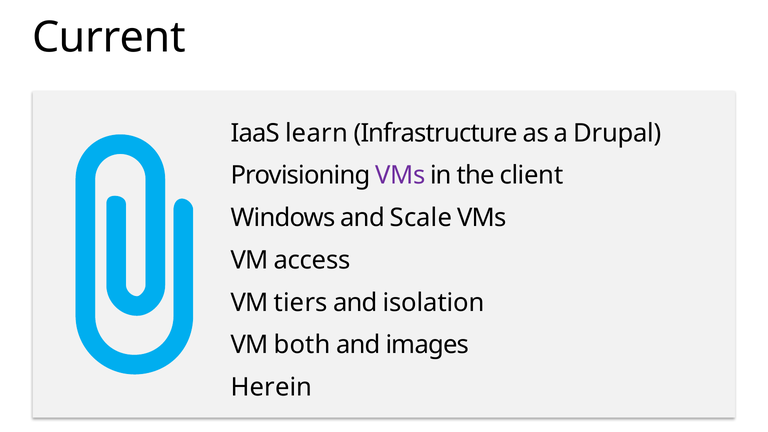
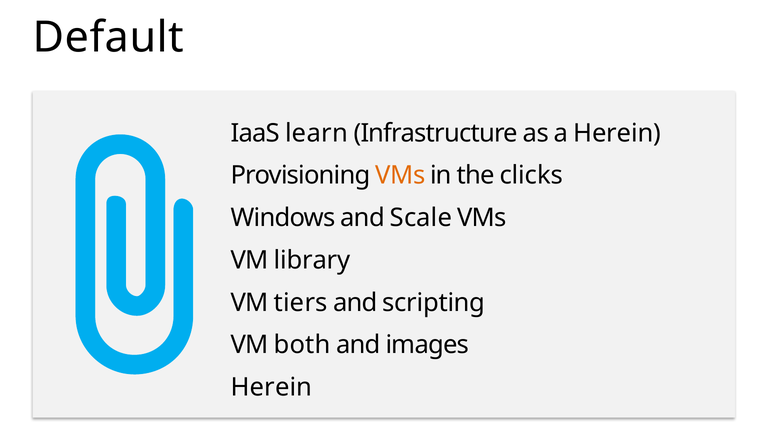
Current: Current -> Default
a Drupal: Drupal -> Herein
VMs at (400, 175) colour: purple -> orange
client: client -> clicks
access: access -> library
isolation: isolation -> scripting
